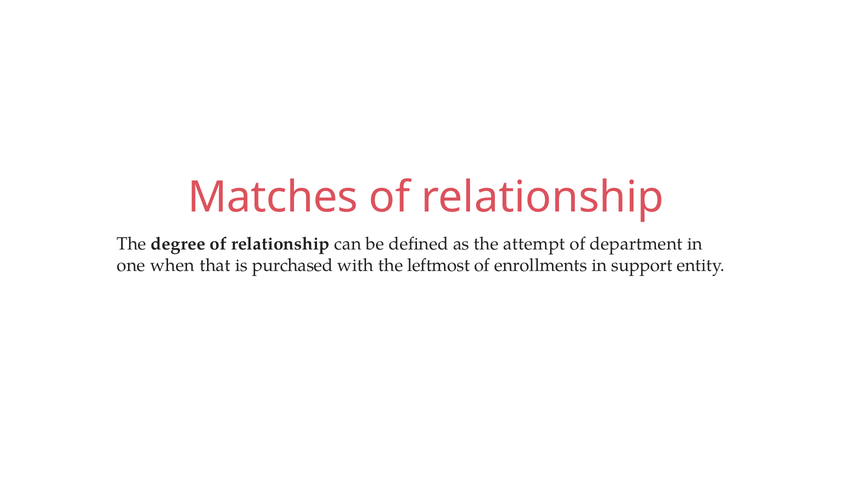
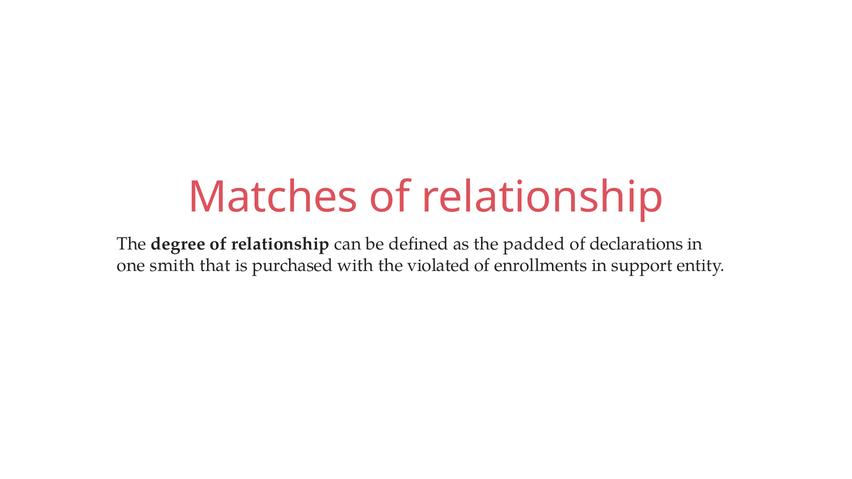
attempt: attempt -> padded
department: department -> declarations
when: when -> smith
leftmost: leftmost -> violated
